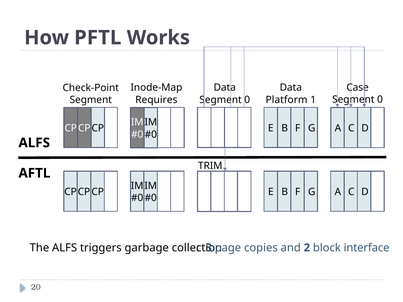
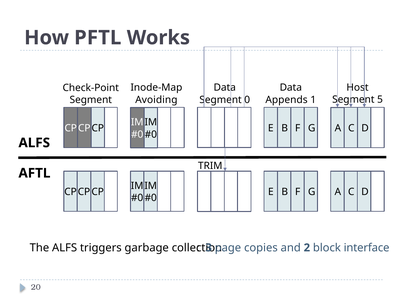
Case: Case -> Host
0 at (380, 100): 0 -> 5
Requires: Requires -> Avoiding
Platform: Platform -> Appends
